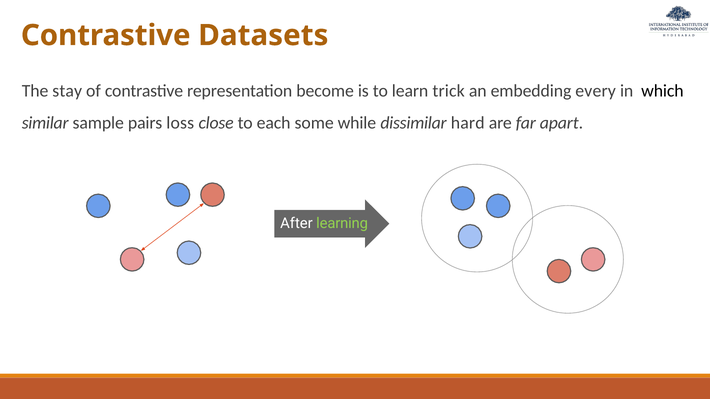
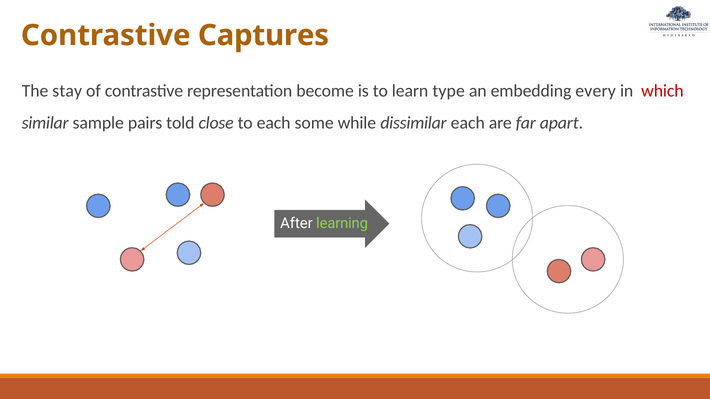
Datasets: Datasets -> Captures
trick: trick -> type
which colour: black -> red
loss: loss -> told
dissimilar hard: hard -> each
